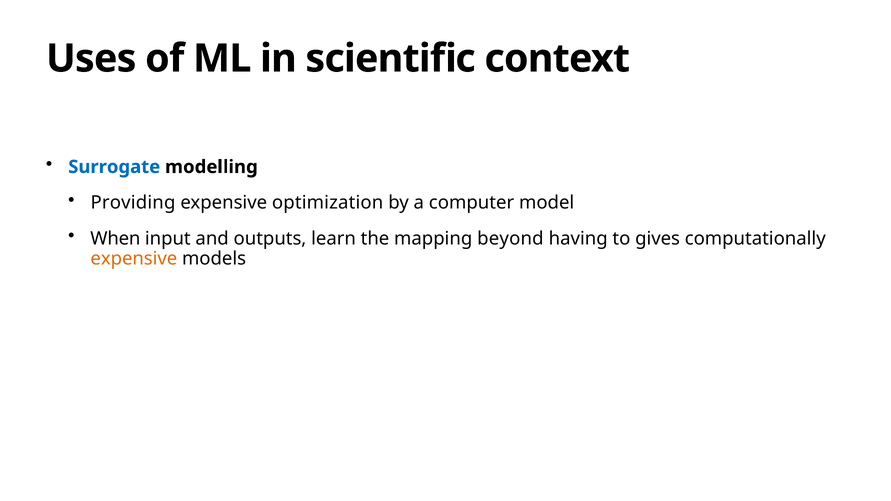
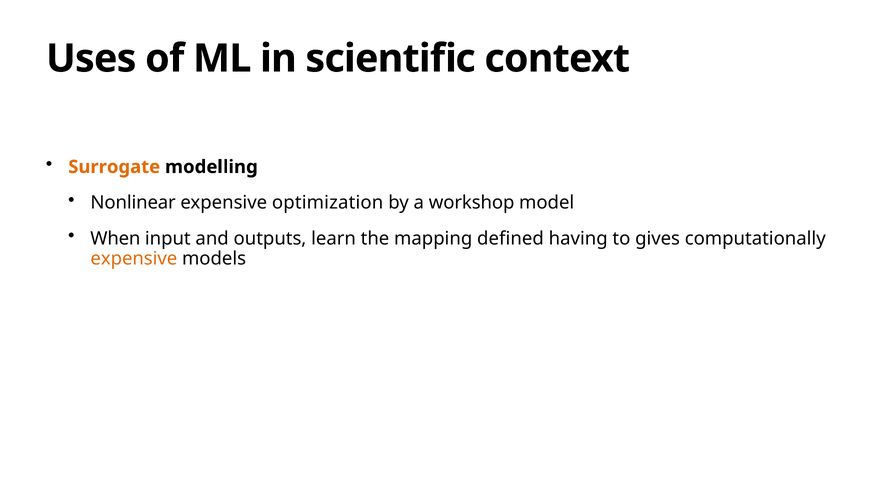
Surrogate colour: blue -> orange
Providing: Providing -> Nonlinear
computer: computer -> workshop
beyond: beyond -> defined
